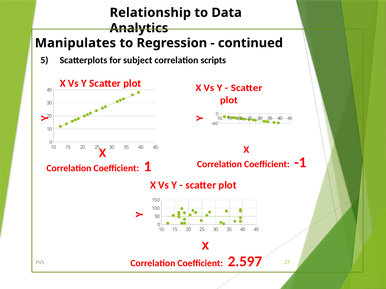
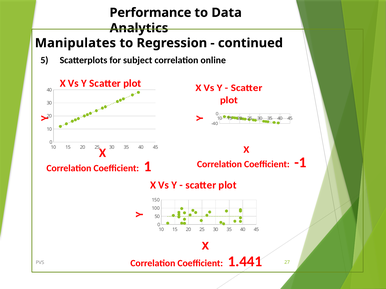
Relationship: Relationship -> Performance
scripts: scripts -> online
2.597: 2.597 -> 1.441
